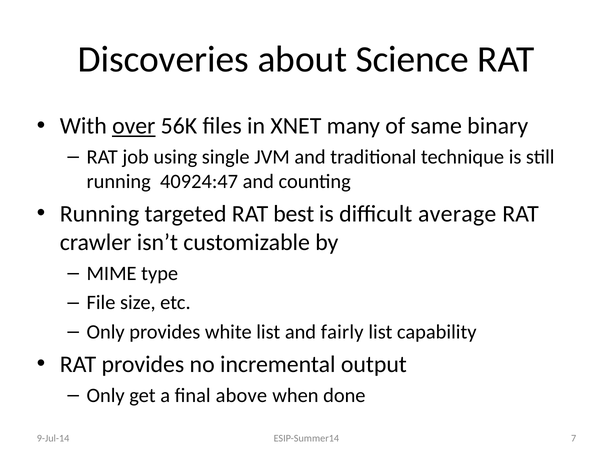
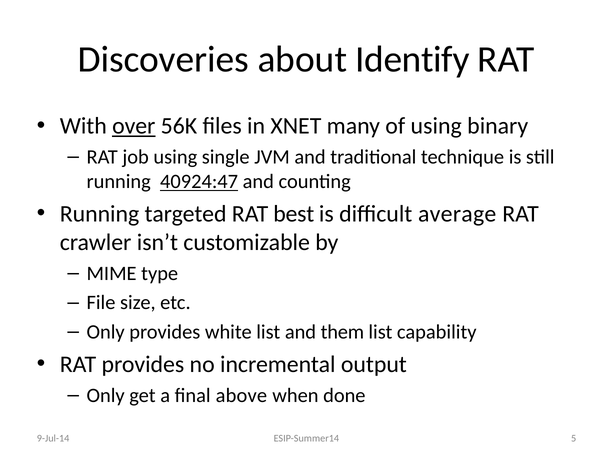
Science: Science -> Identify
of same: same -> using
40924:47 underline: none -> present
fairly: fairly -> them
7: 7 -> 5
